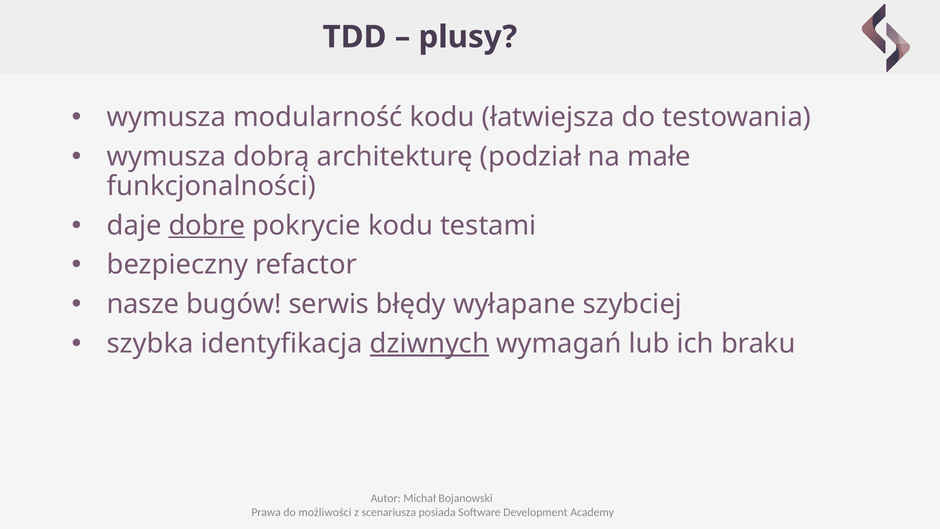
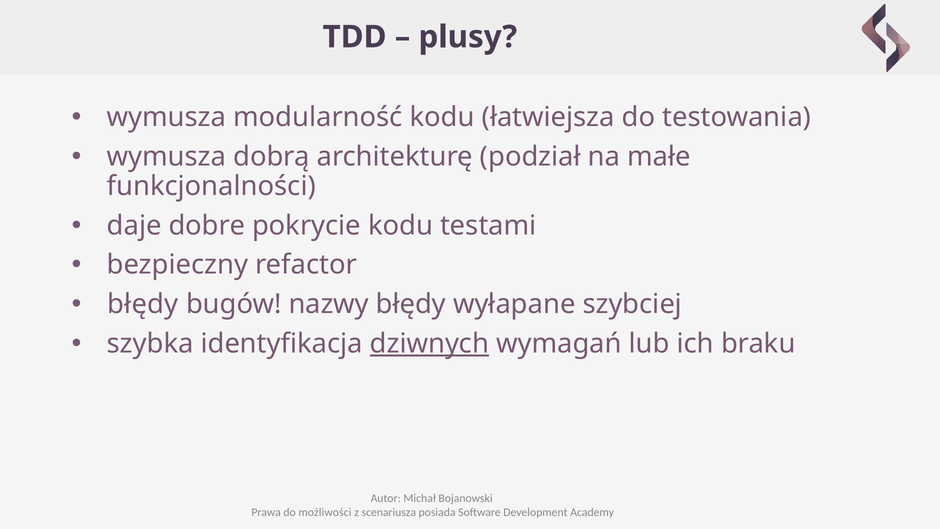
dobre underline: present -> none
nasze at (143, 304): nasze -> błędy
serwis: serwis -> nazwy
